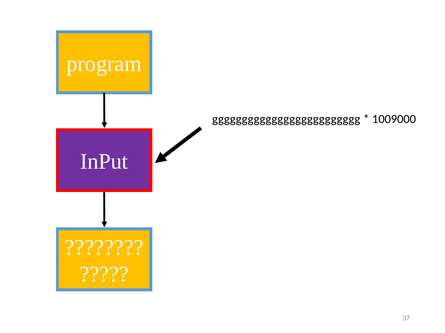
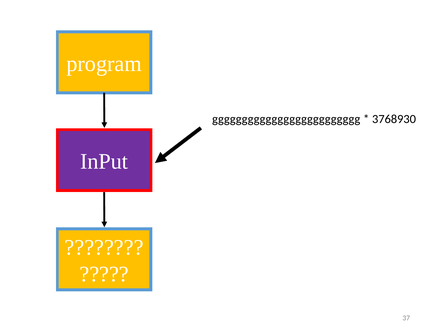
1009000: 1009000 -> 3768930
